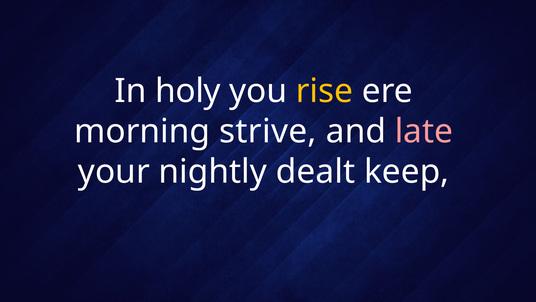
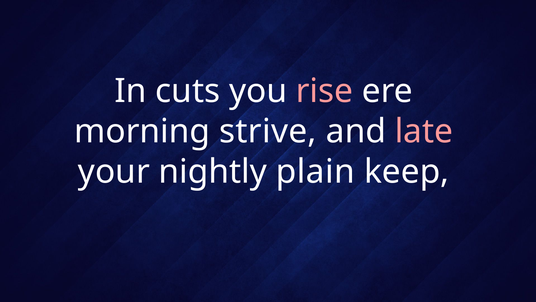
holy: holy -> cuts
rise colour: yellow -> pink
dealt: dealt -> plain
